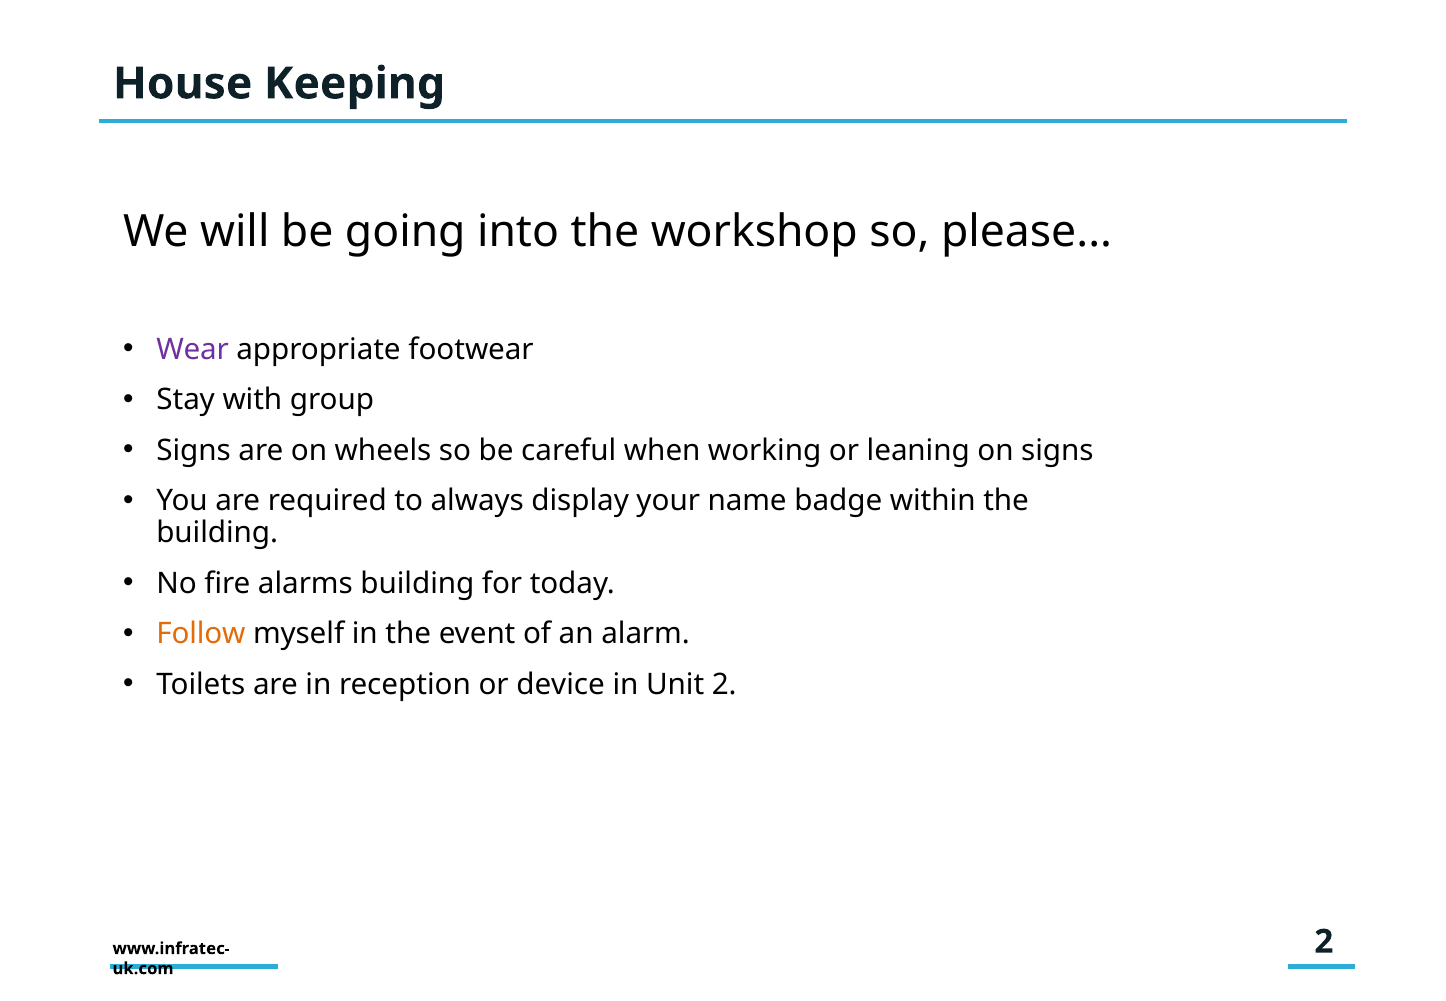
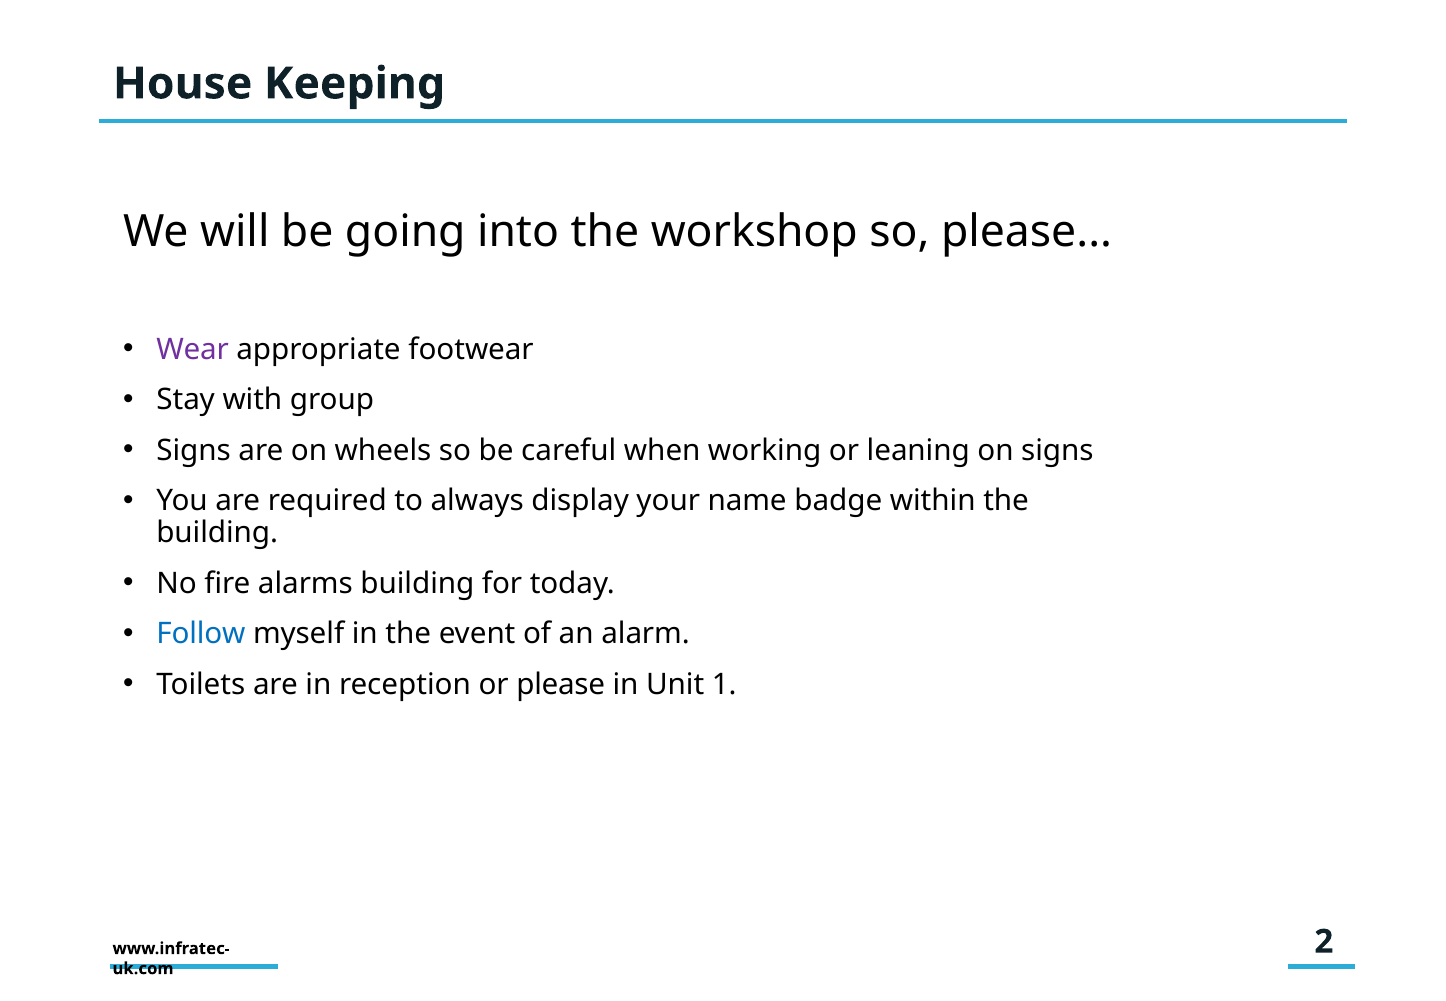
Follow colour: orange -> blue
or device: device -> please
Unit 2: 2 -> 1
